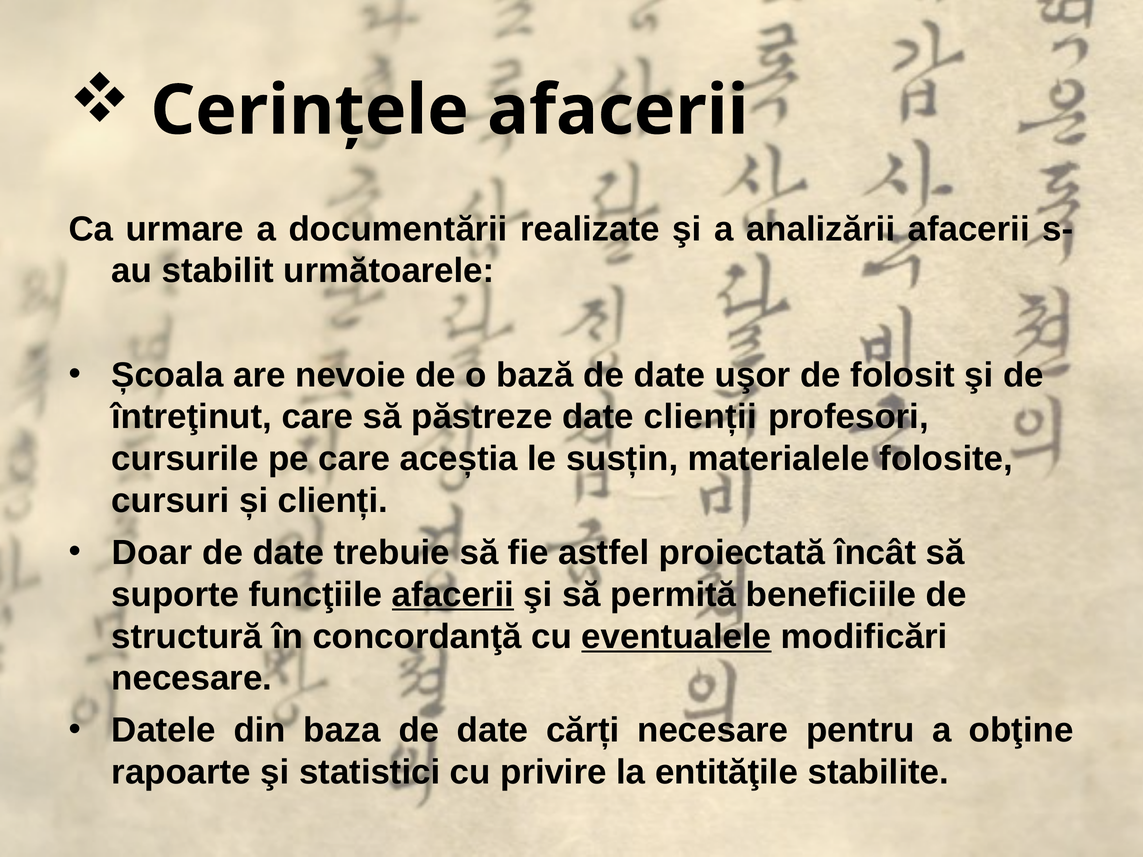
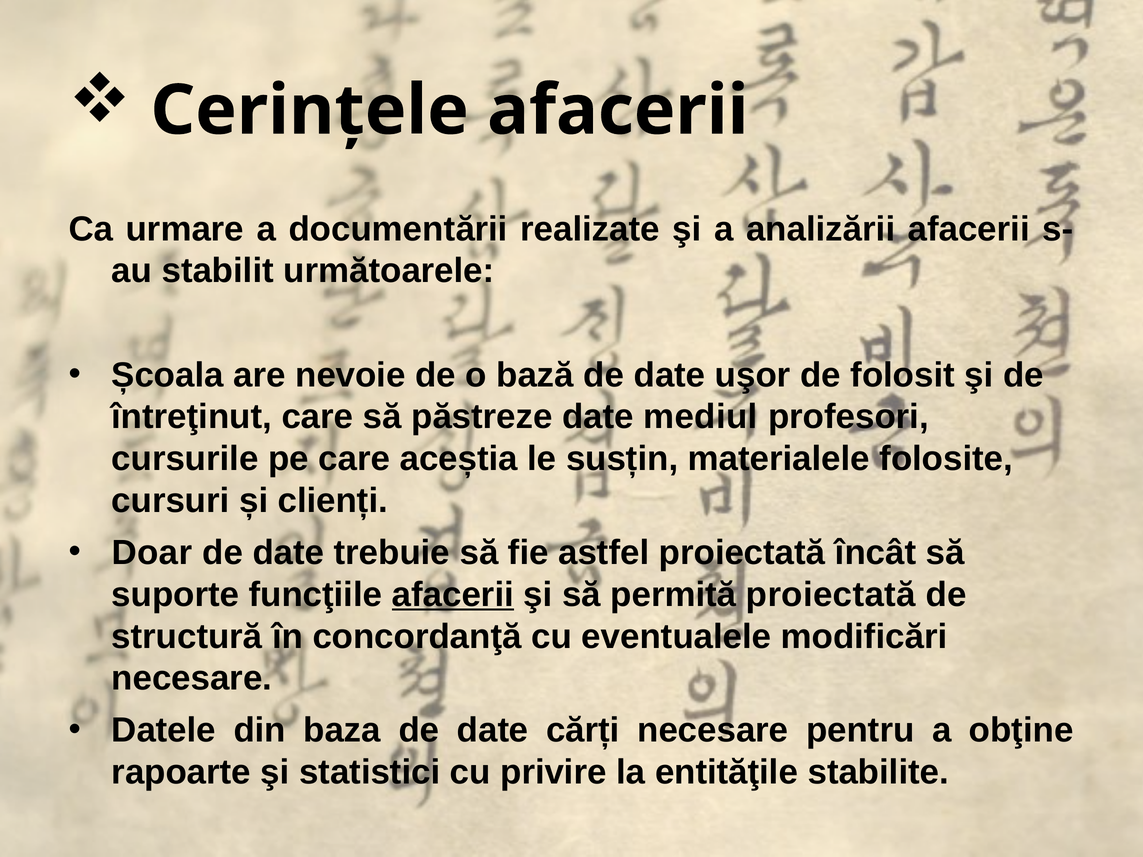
clienții: clienții -> mediul
permită beneficiile: beneficiile -> proiectată
eventualele underline: present -> none
